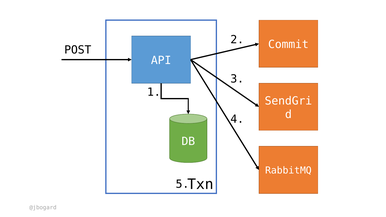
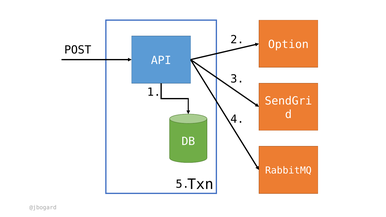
Commit: Commit -> Option
